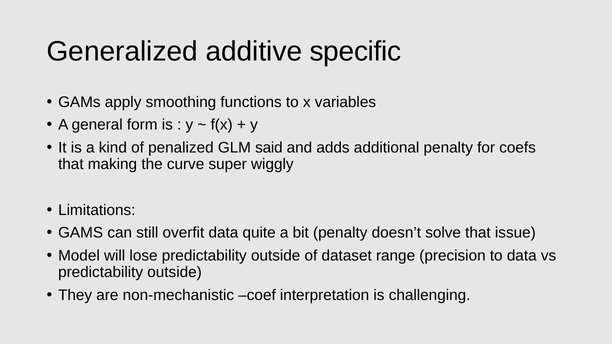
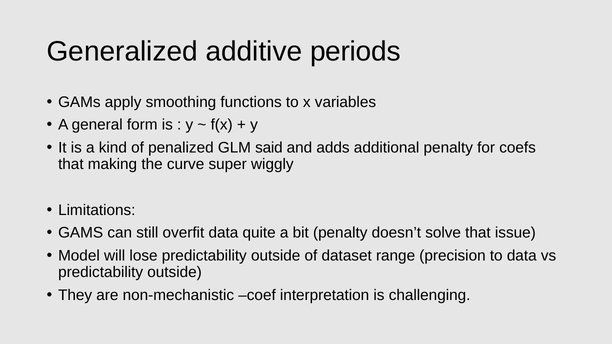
specific: specific -> periods
